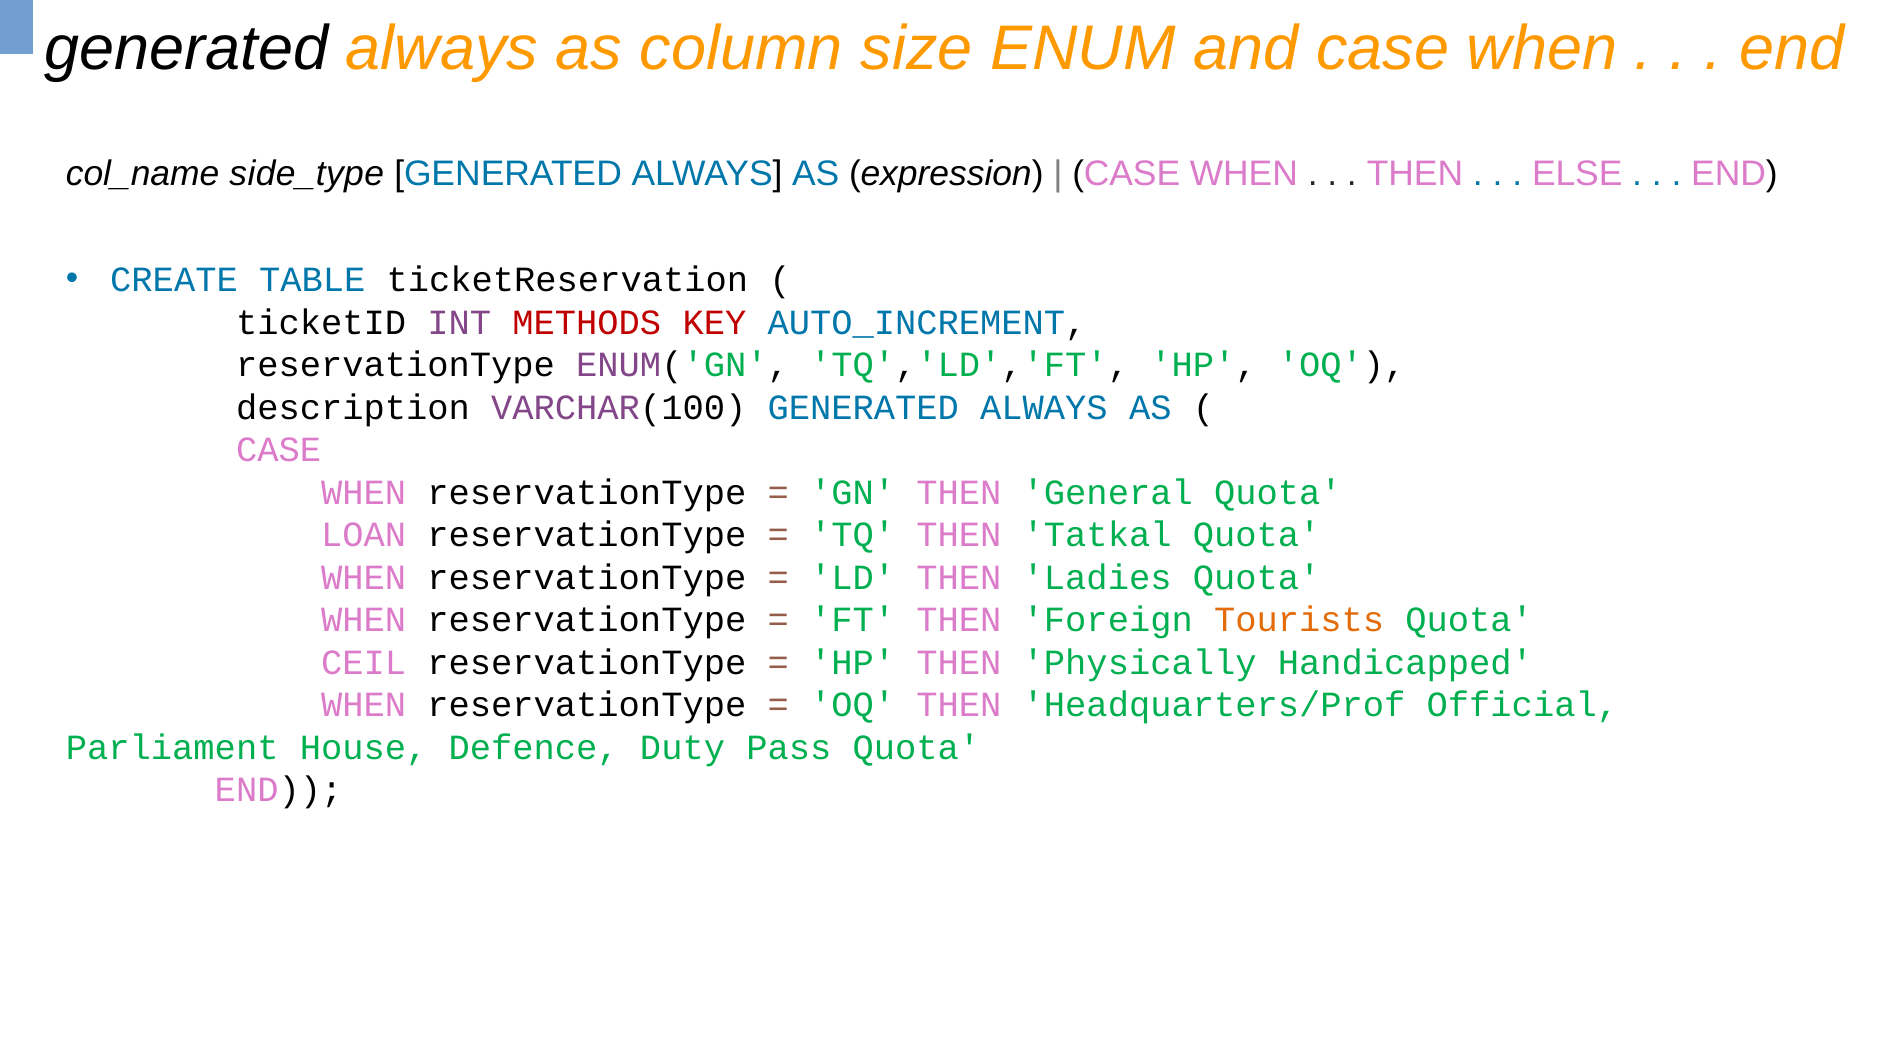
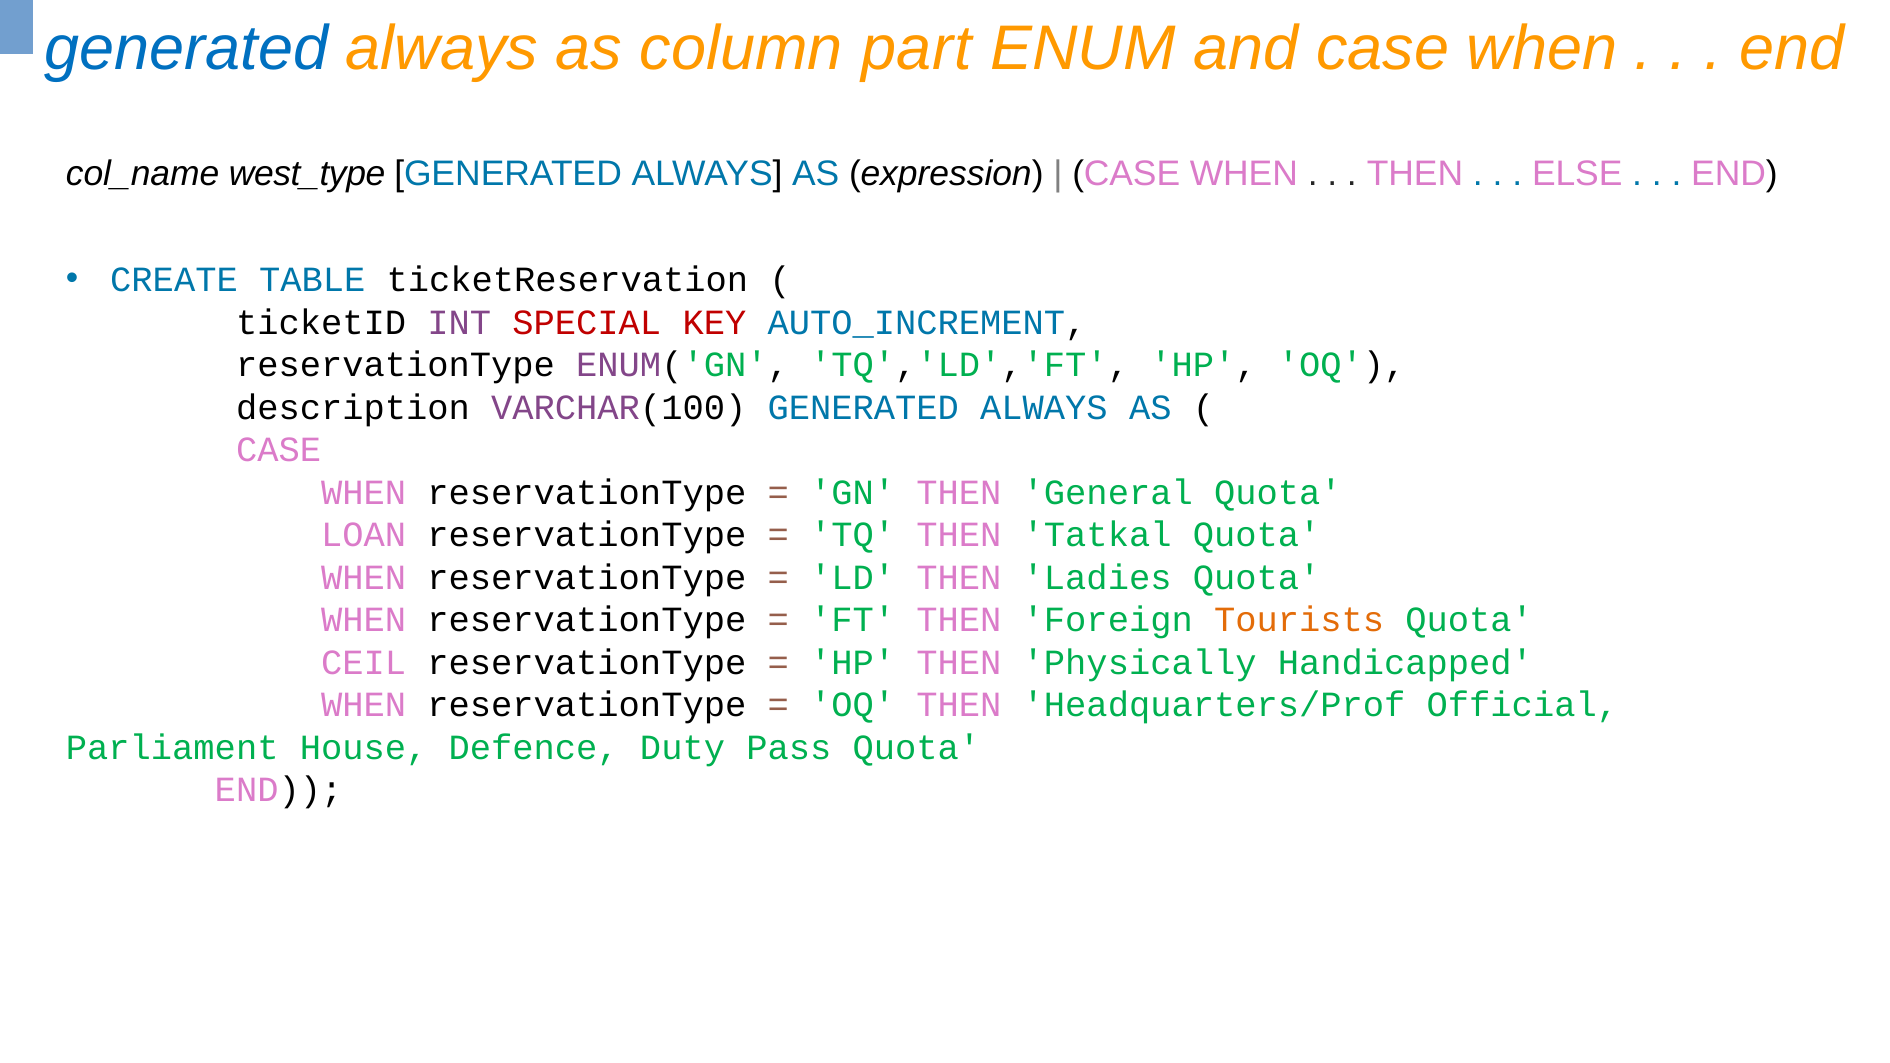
generated at (186, 49) colour: black -> blue
size: size -> part
side_type: side_type -> west_type
METHODS: METHODS -> SPECIAL
